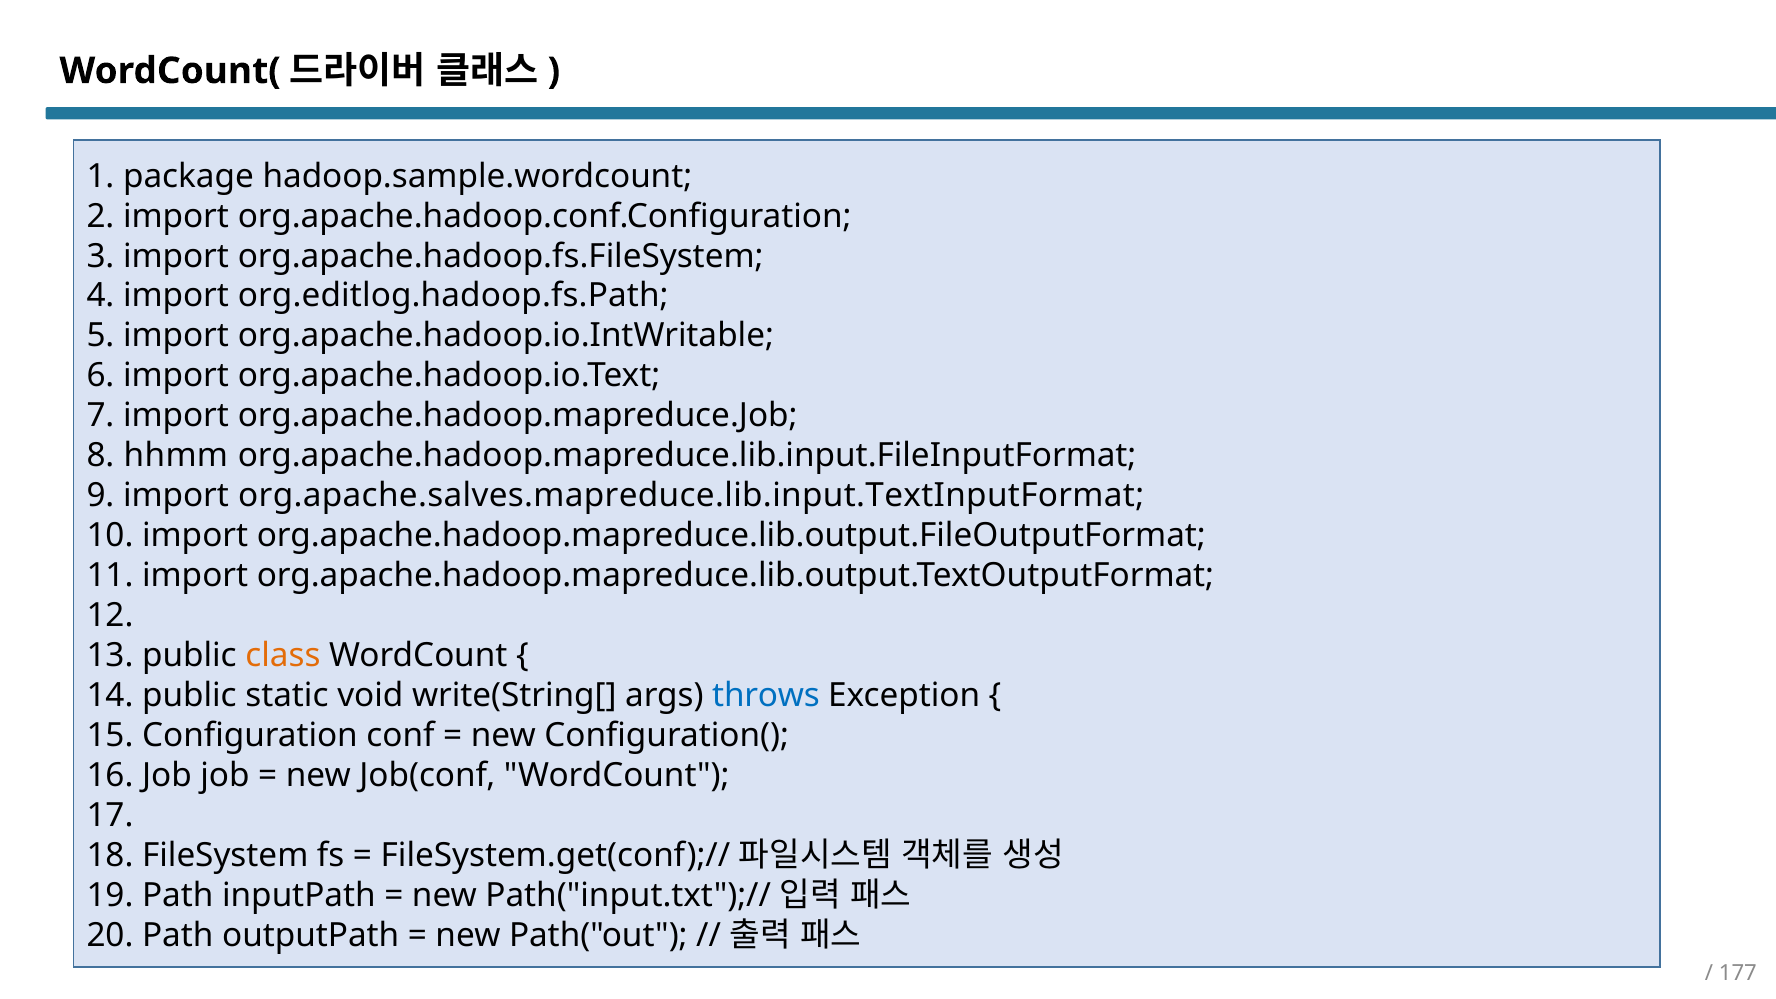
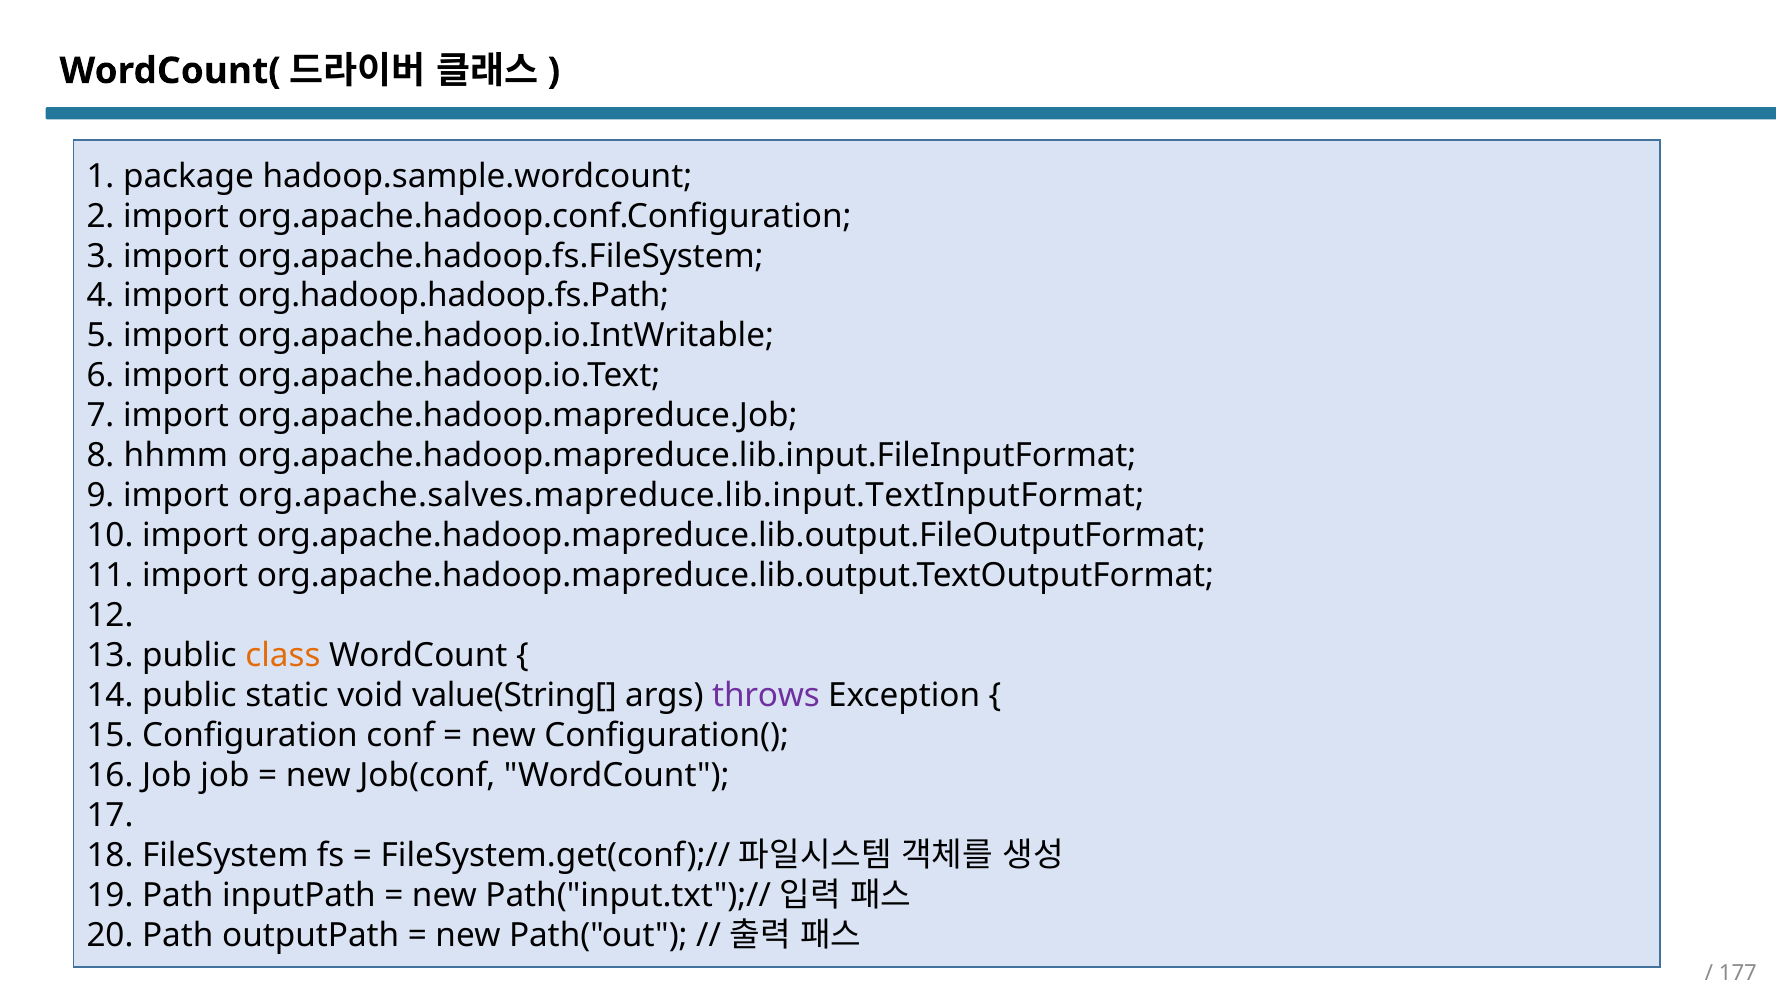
org.editlog.hadoop.fs.Path: org.editlog.hadoop.fs.Path -> org.hadoop.hadoop.fs.Path
write(String[: write(String[ -> value(String[
throws colour: blue -> purple
